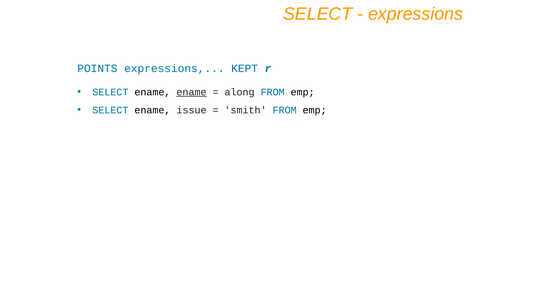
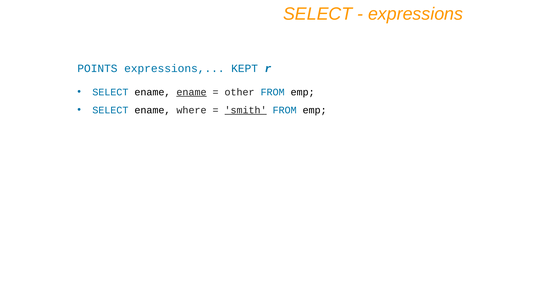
along: along -> other
issue: issue -> where
smith underline: none -> present
